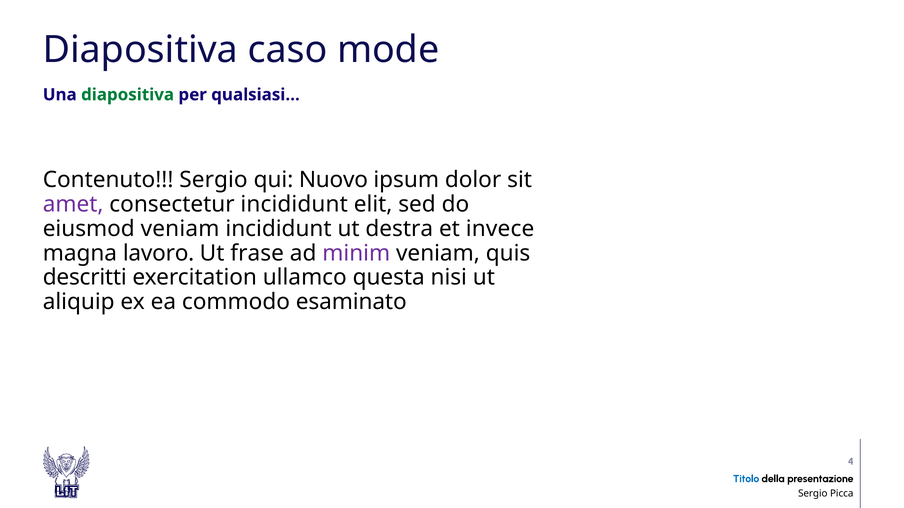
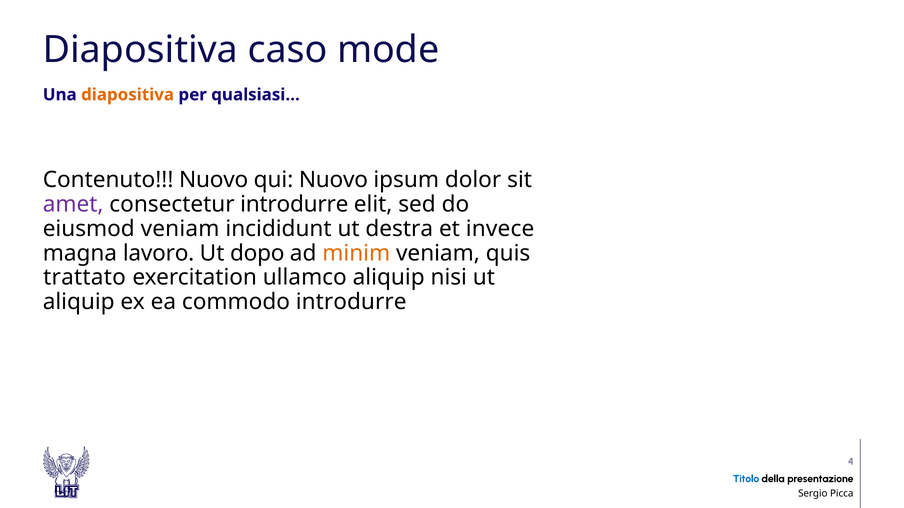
diapositiva at (128, 95) colour: green -> orange
Contenuto Sergio: Sergio -> Nuovo
consectetur incididunt: incididunt -> introdurre
frase: frase -> dopo
minim colour: purple -> orange
descritti: descritti -> trattato
ullamco questa: questa -> aliquip
commodo esaminato: esaminato -> introdurre
